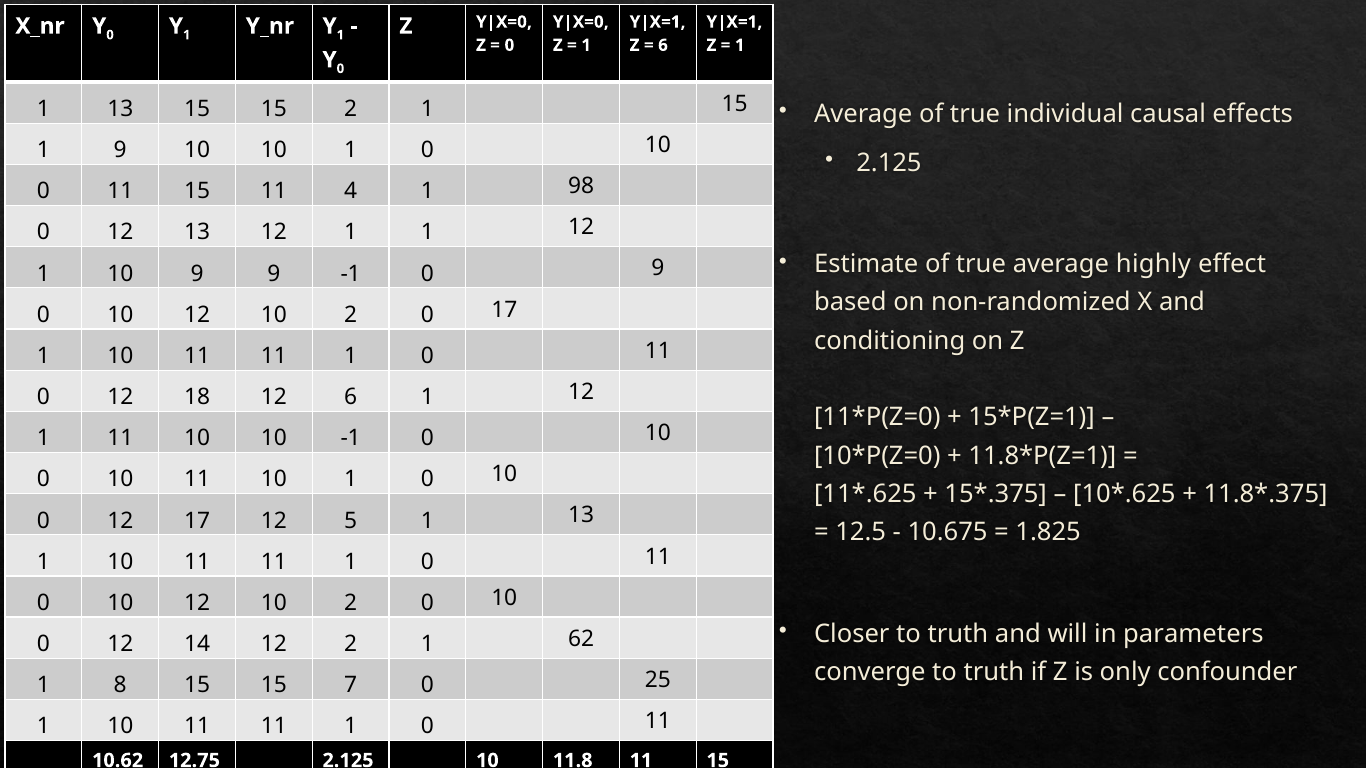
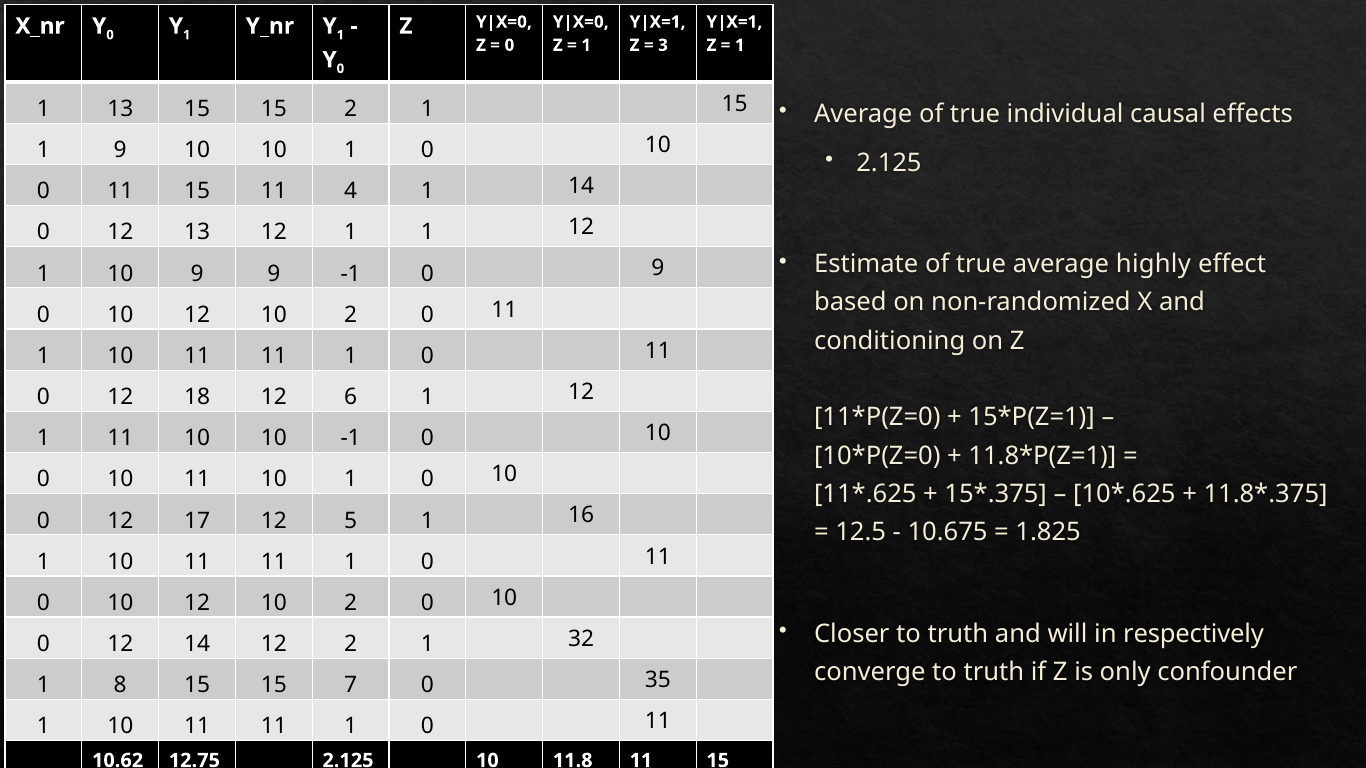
6 at (663, 45): 6 -> 3
98 at (581, 186): 98 -> 14
17 at (504, 310): 17 -> 11
13 at (581, 516): 13 -> 16
parameters: parameters -> respectively
62: 62 -> 32
25: 25 -> 35
